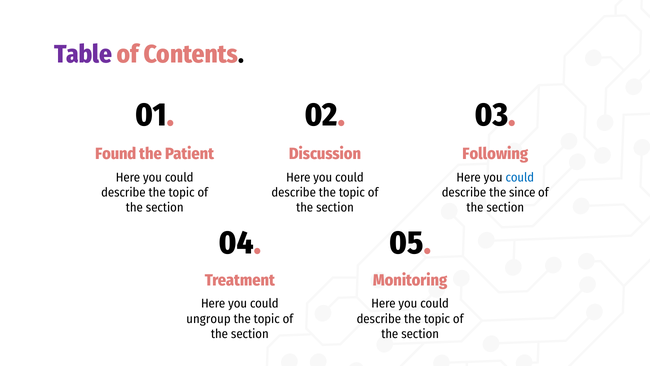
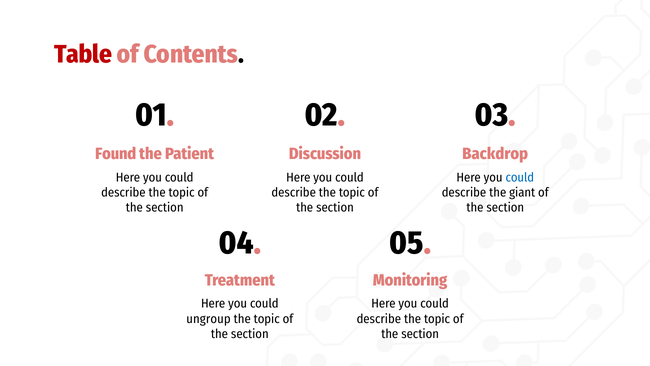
Table colour: purple -> red
Following: Following -> Backdrop
since: since -> giant
